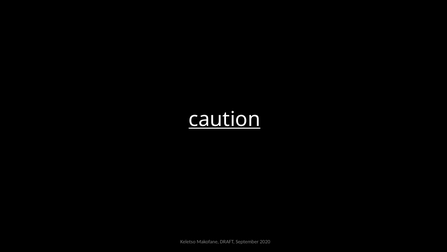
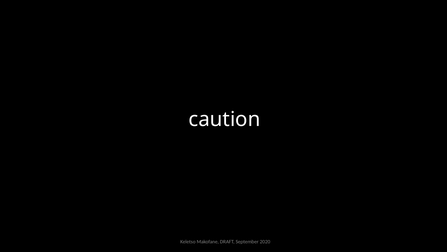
caution underline: present -> none
